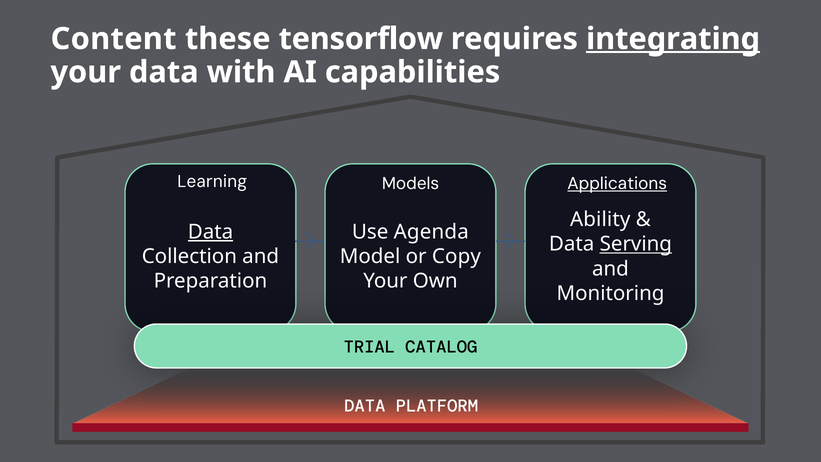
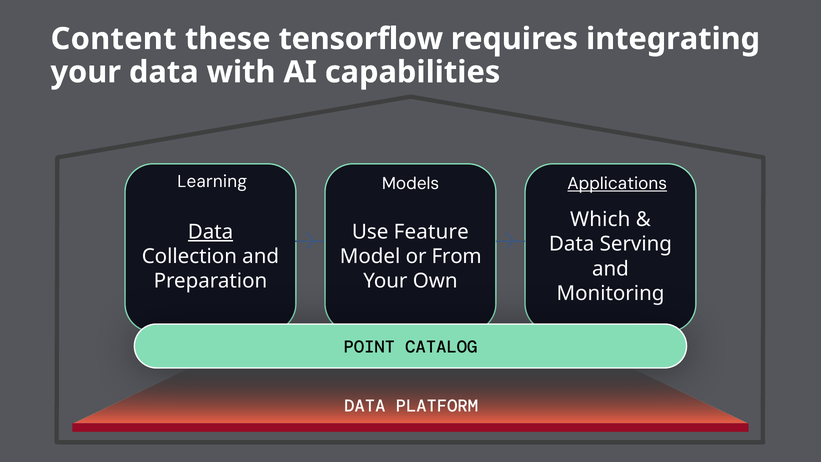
integrating underline: present -> none
Ability: Ability -> Which
Agenda: Agenda -> Feature
Serving underline: present -> none
Copy: Copy -> From
TRIAL: TRIAL -> POINT
